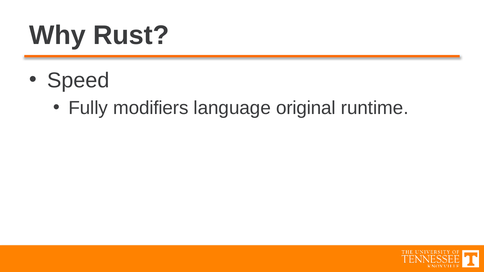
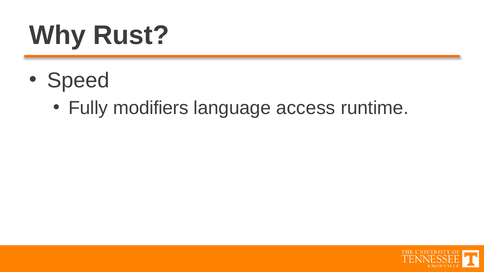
original: original -> access
